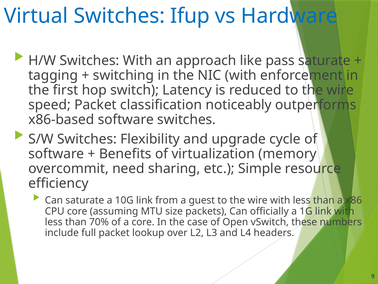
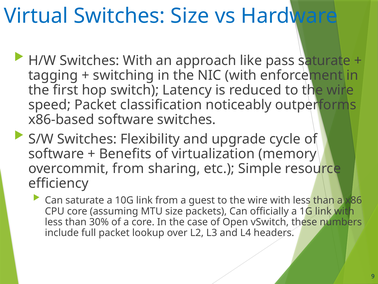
Switches Ifup: Ifup -> Size
overcommit need: need -> from
70%: 70% -> 30%
